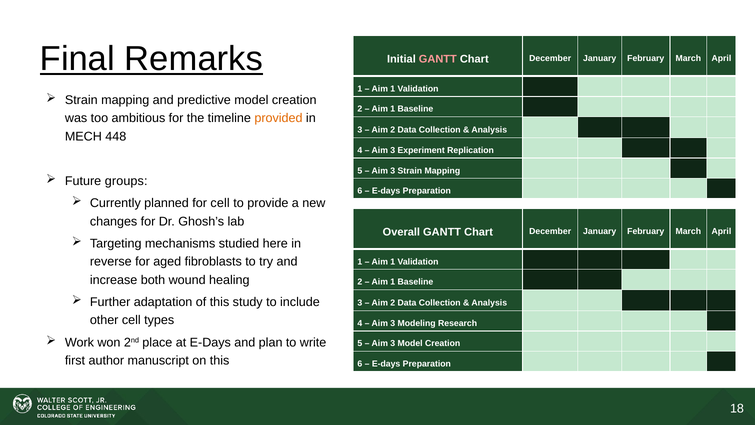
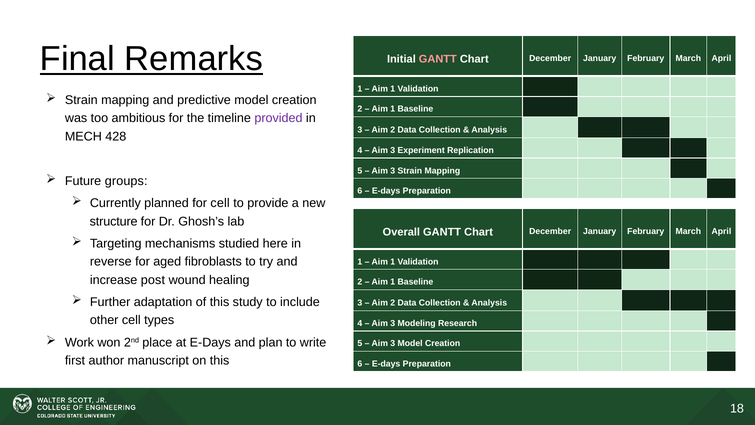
provided colour: orange -> purple
448: 448 -> 428
changes: changes -> structure
both: both -> post
